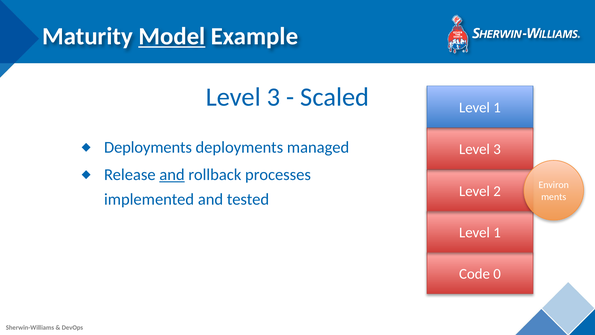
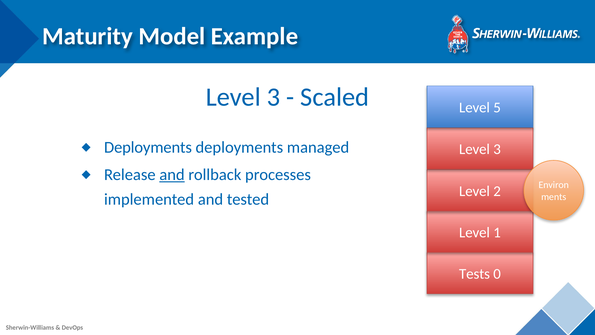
Model underline: present -> none
1 at (497, 108): 1 -> 5
Code: Code -> Tests
